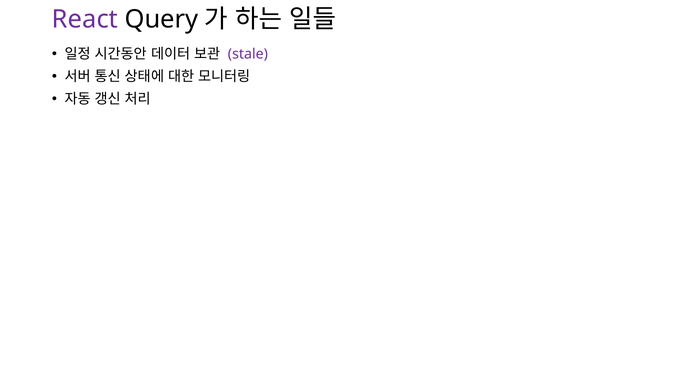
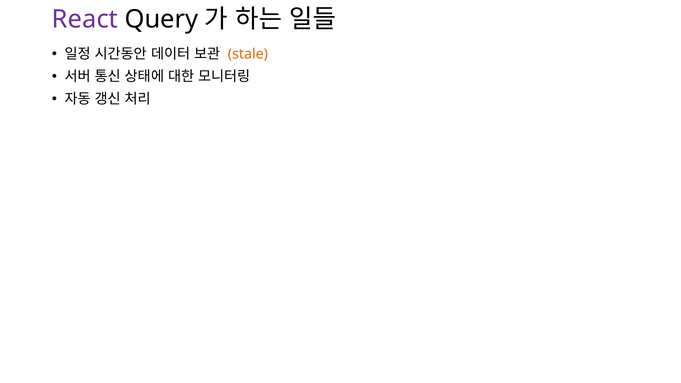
stale colour: purple -> orange
